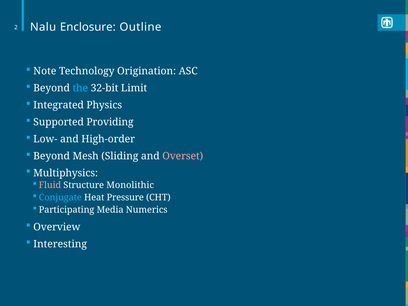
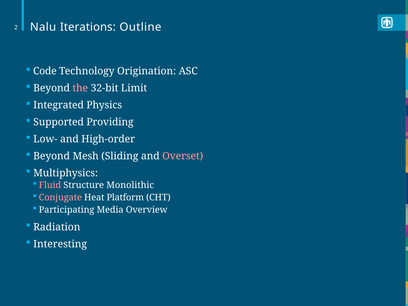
Enclosure: Enclosure -> Iterations
Note: Note -> Code
the colour: light blue -> pink
Conjugate colour: light blue -> pink
Pressure: Pressure -> Platform
Numerics: Numerics -> Overview
Overview: Overview -> Radiation
